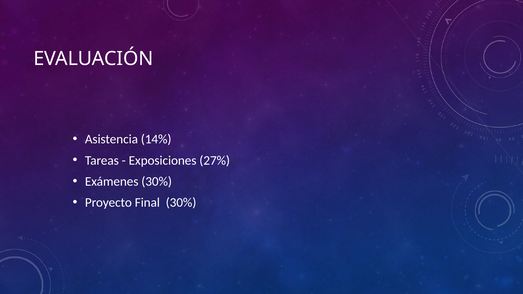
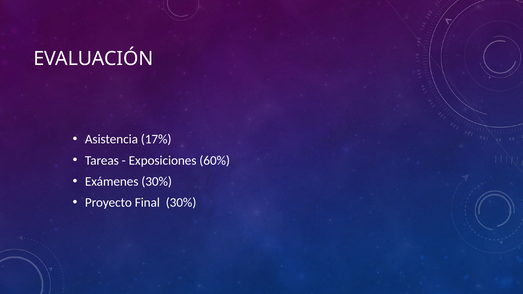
14%: 14% -> 17%
27%: 27% -> 60%
